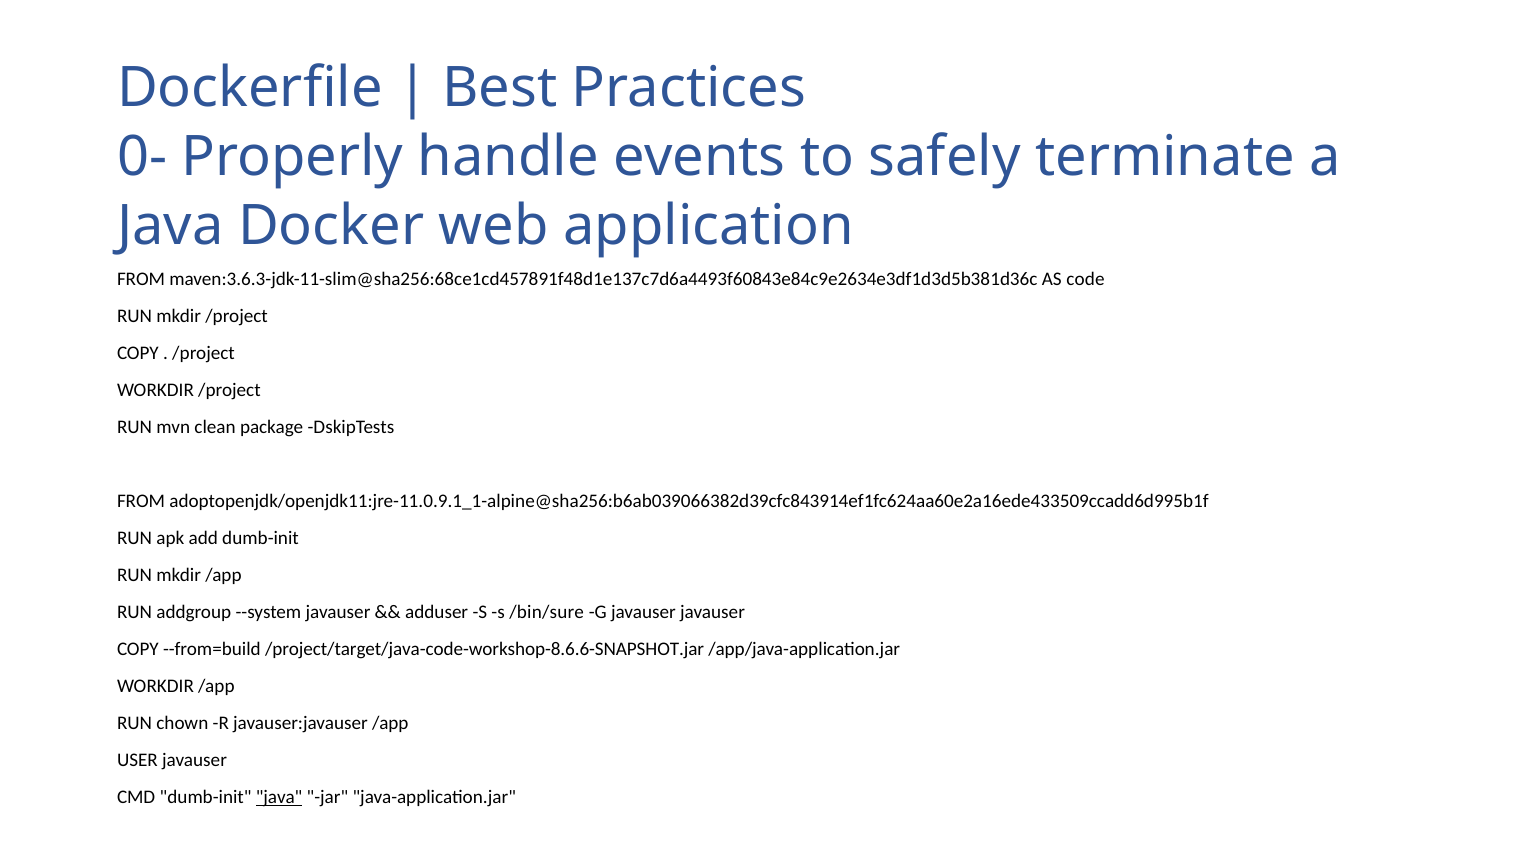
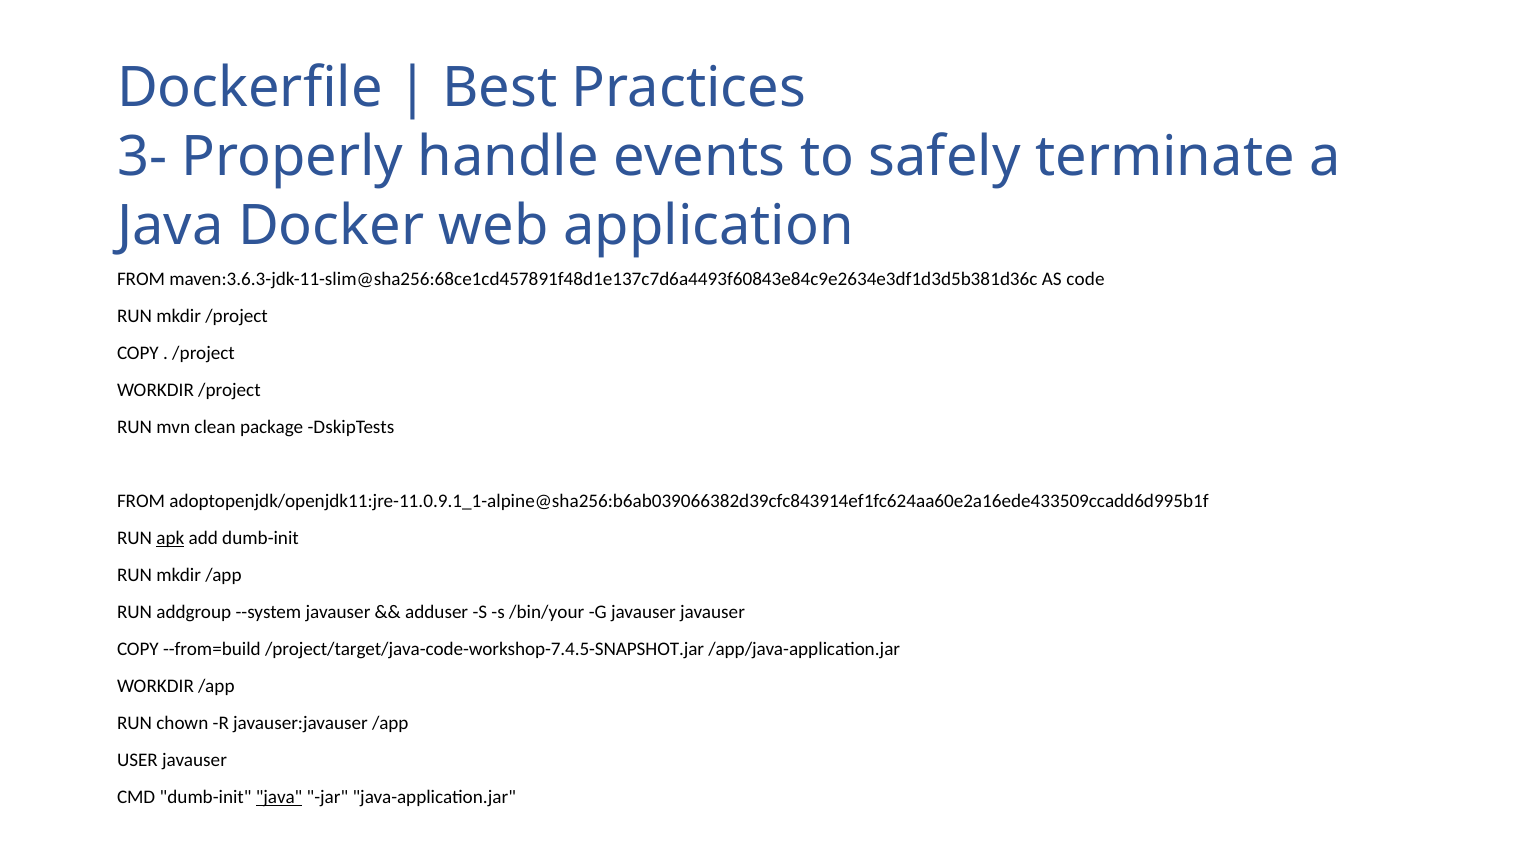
0-: 0- -> 3-
apk underline: none -> present
/bin/sure: /bin/sure -> /bin/your
/project/target/java-code-workshop-8.6.6-SNAPSHOT.jar: /project/target/java-code-workshop-8.6.6-SNAPSHOT.jar -> /project/target/java-code-workshop-7.4.5-SNAPSHOT.jar
